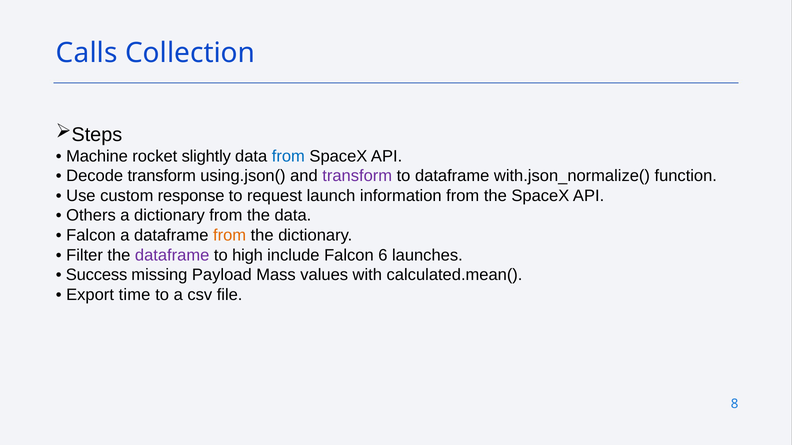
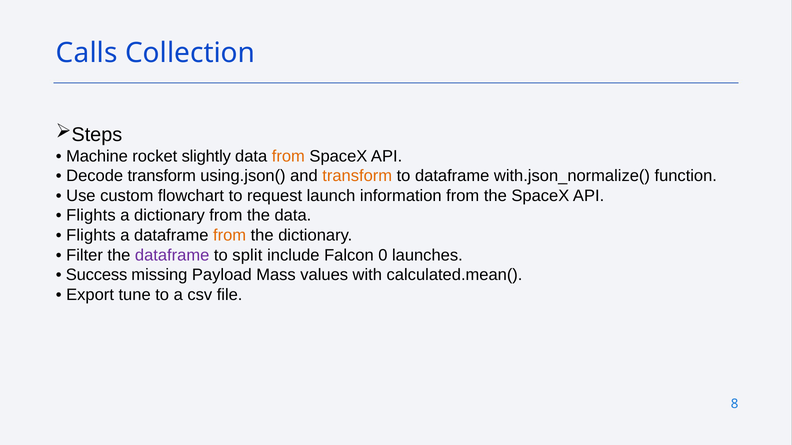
from at (288, 156) colour: blue -> orange
transform at (357, 176) colour: purple -> orange
response: response -> flowchart
Others at (91, 216): Others -> Flights
Falcon at (91, 236): Falcon -> Flights
high: high -> split
6: 6 -> 0
time: time -> tune
